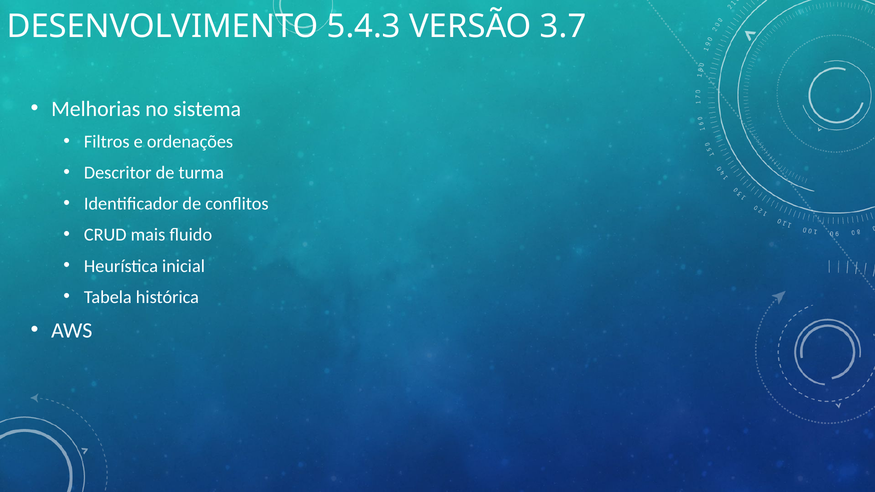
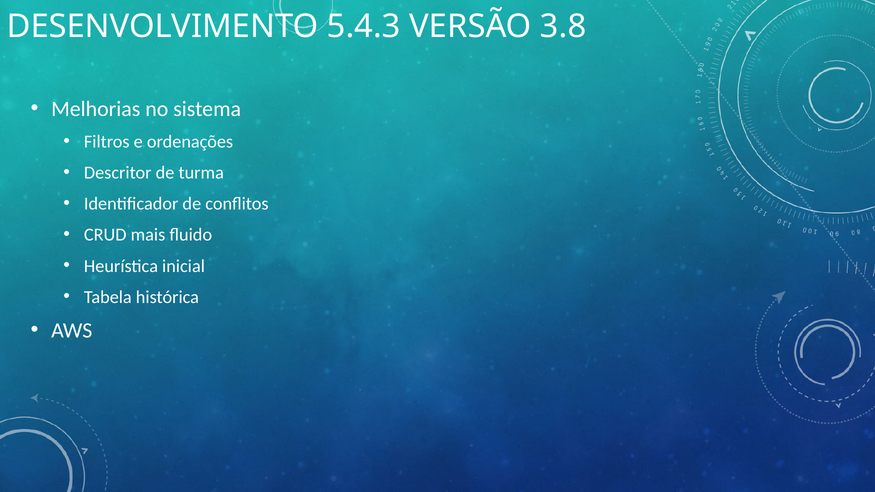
3.7: 3.7 -> 3.8
